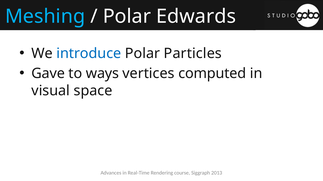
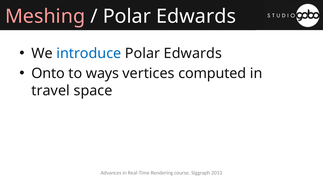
Meshing colour: light blue -> pink
Particles at (193, 54): Particles -> Edwards
Gave: Gave -> Onto
visual: visual -> travel
